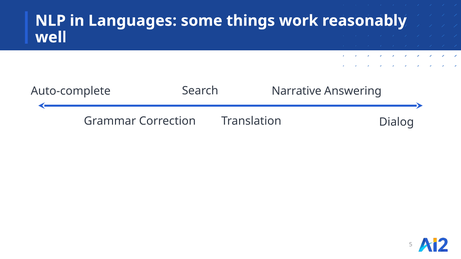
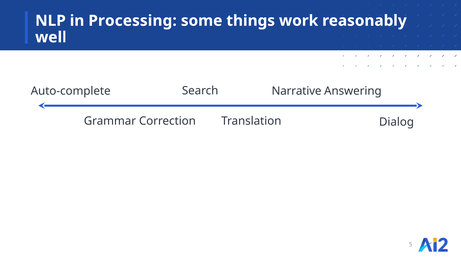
Languages: Languages -> Processing
